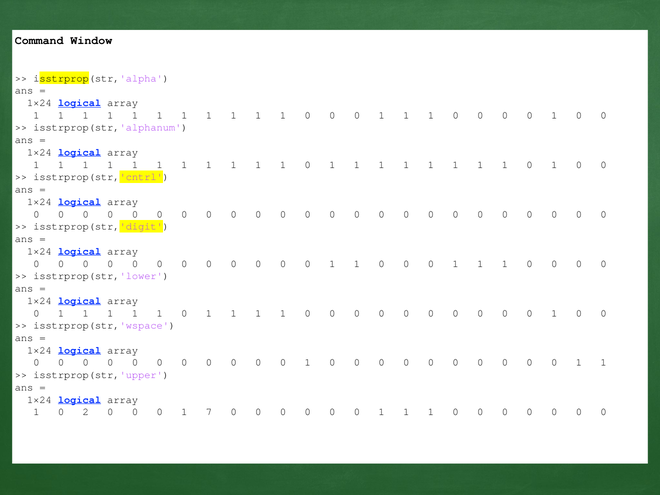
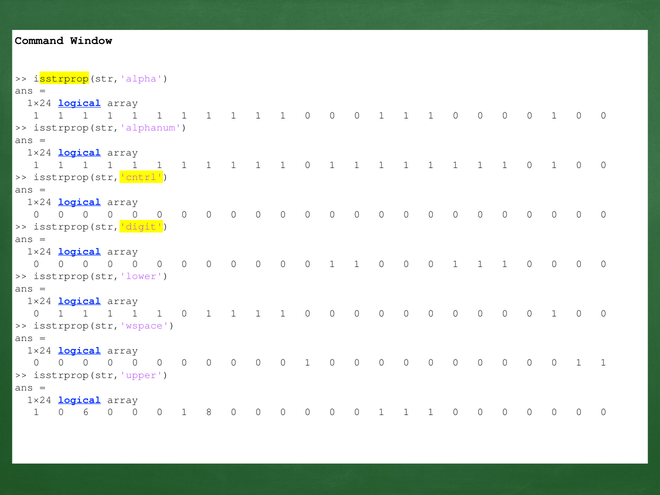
2: 2 -> 6
7: 7 -> 8
